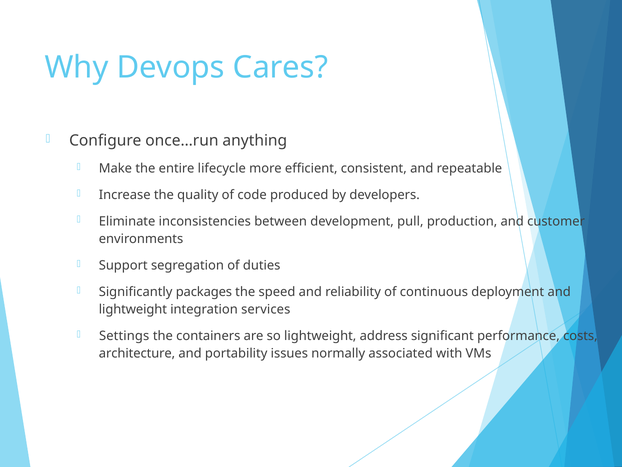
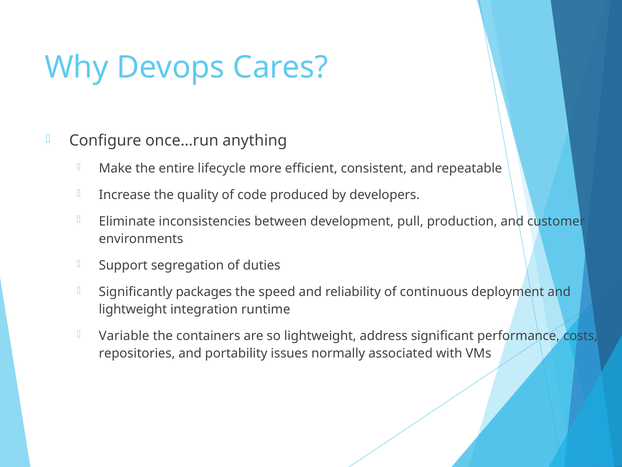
services: services -> runtime
Settings: Settings -> Variable
architecture: architecture -> repositories
